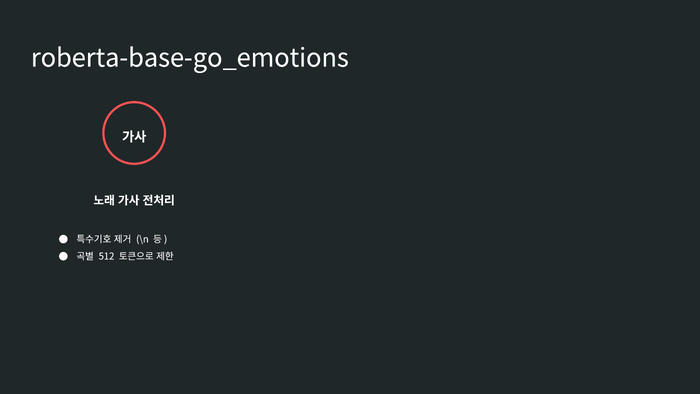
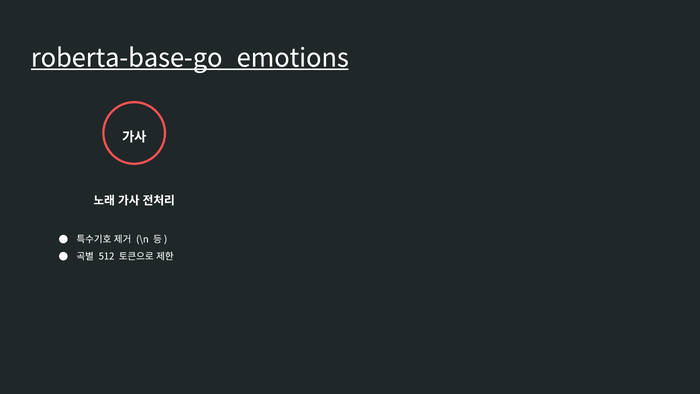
roberta-base-go_emotions underline: none -> present
